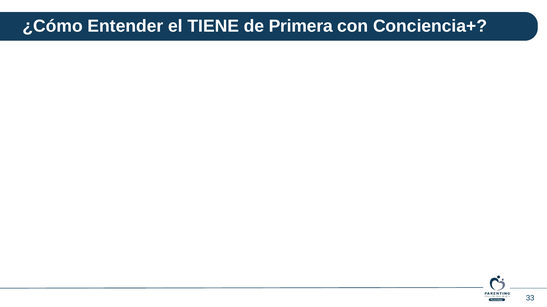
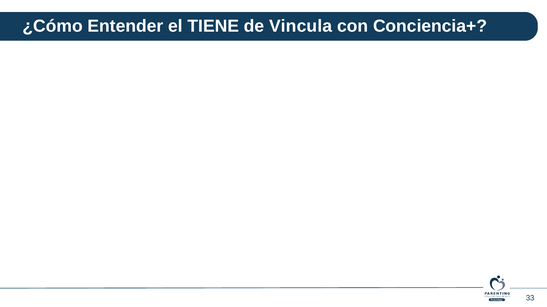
Primera: Primera -> Vincula
